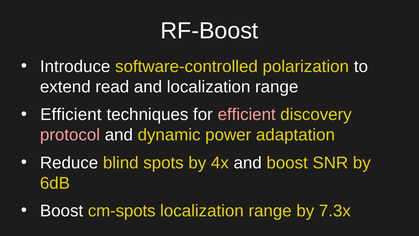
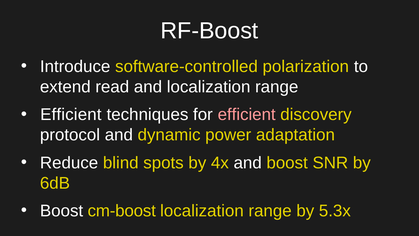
protocol colour: pink -> white
cm-spots: cm-spots -> cm-boost
7.3x: 7.3x -> 5.3x
